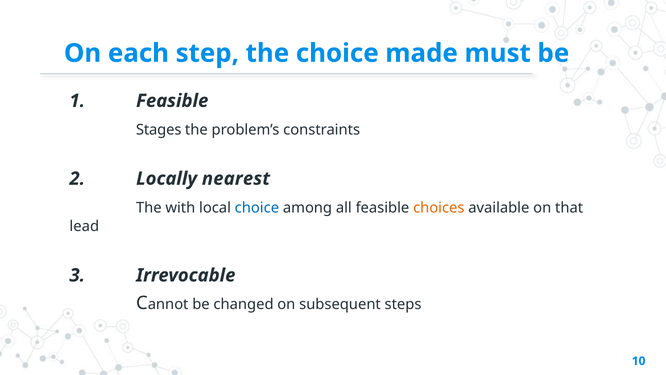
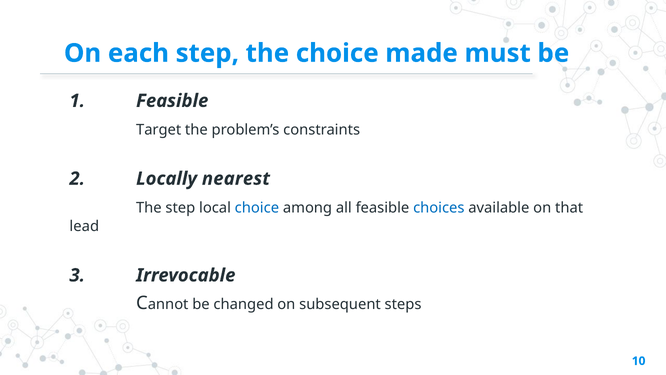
Stages: Stages -> Target
The with: with -> step
choices colour: orange -> blue
